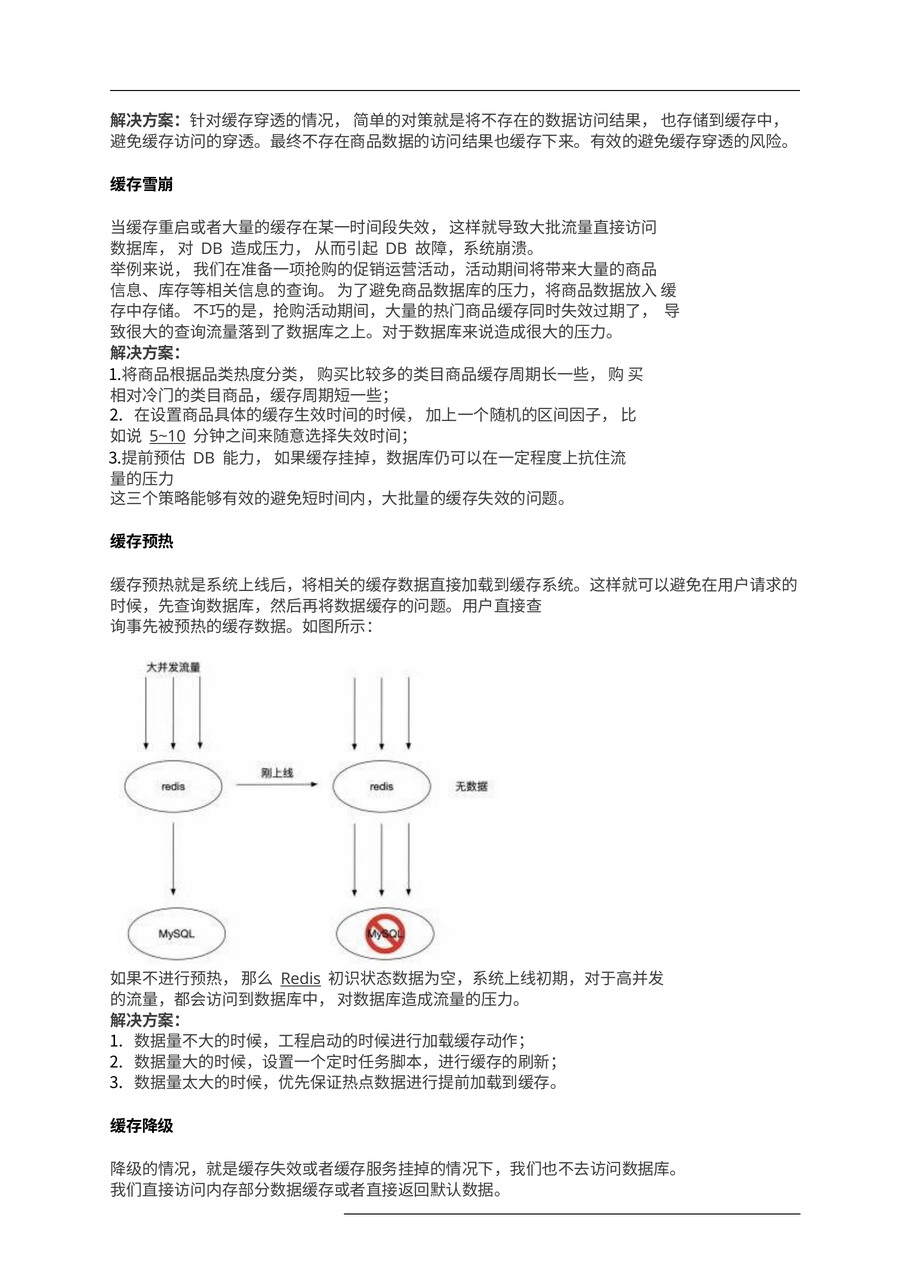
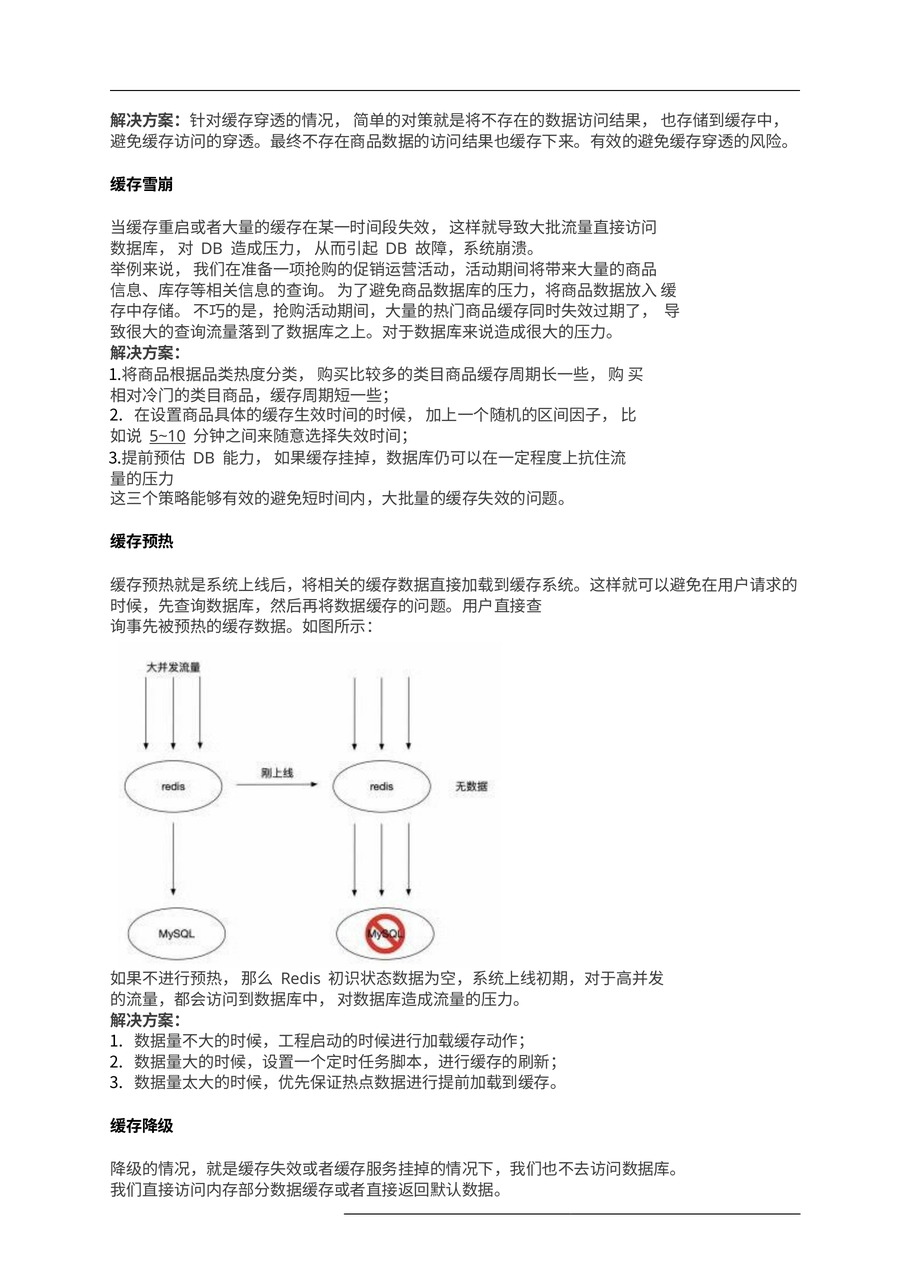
Redis underline: present -> none
